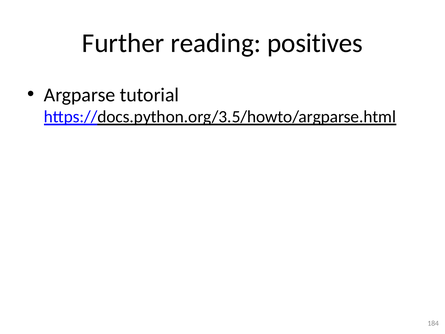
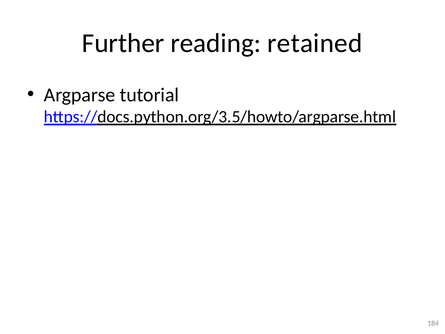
positives: positives -> retained
